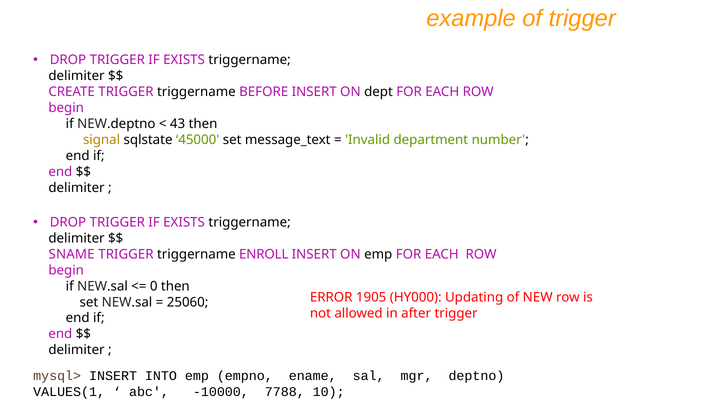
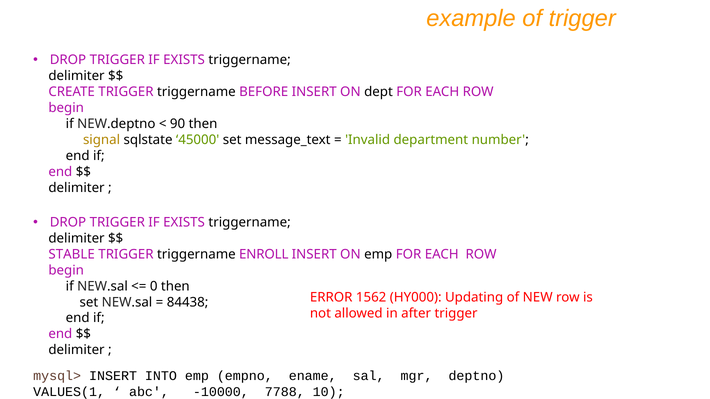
43: 43 -> 90
SNAME: SNAME -> STABLE
1905: 1905 -> 1562
25060: 25060 -> 84438
